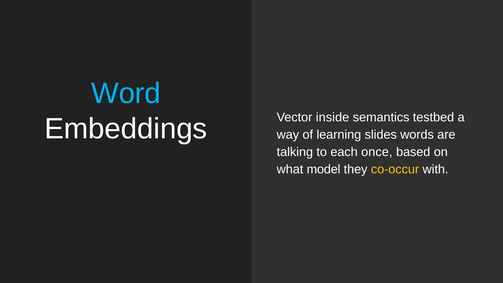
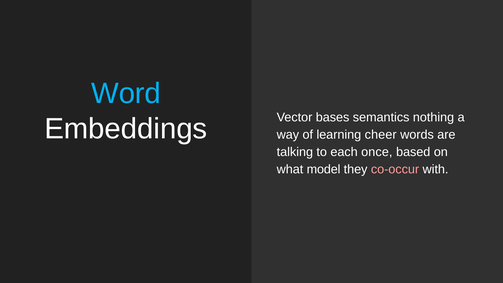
inside: inside -> bases
testbed: testbed -> nothing
slides: slides -> cheer
co-occur colour: yellow -> pink
